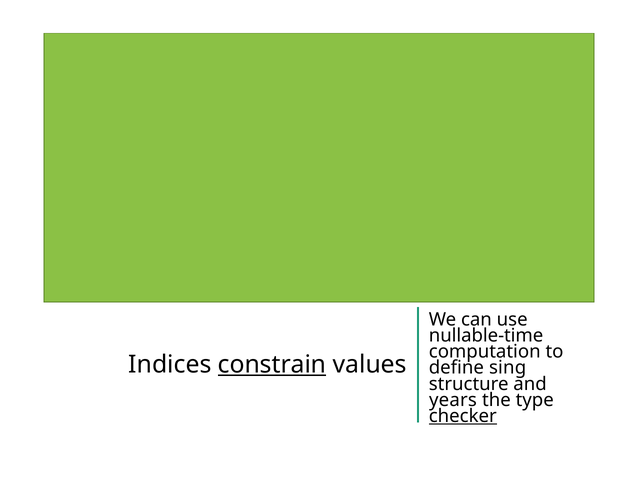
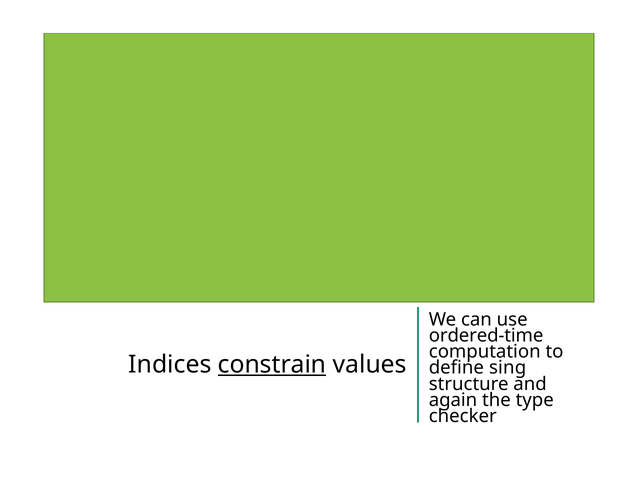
nullable-time: nullable-time -> ordered-time
years: years -> again
checker underline: present -> none
